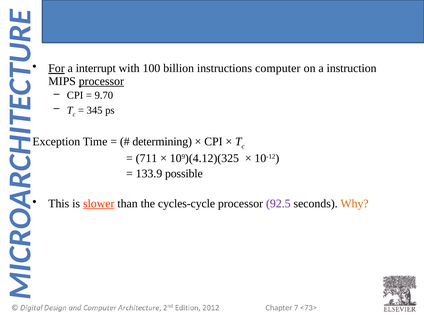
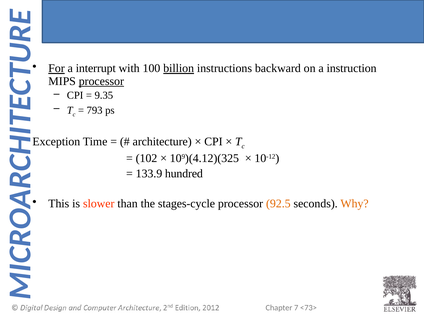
billion underline: none -> present
computer: computer -> backward
9.70: 9.70 -> 9.35
345: 345 -> 793
determining: determining -> architecture
711: 711 -> 102
possible: possible -> hundred
slower underline: present -> none
cycles-cycle: cycles-cycle -> stages-cycle
92.5 colour: purple -> orange
